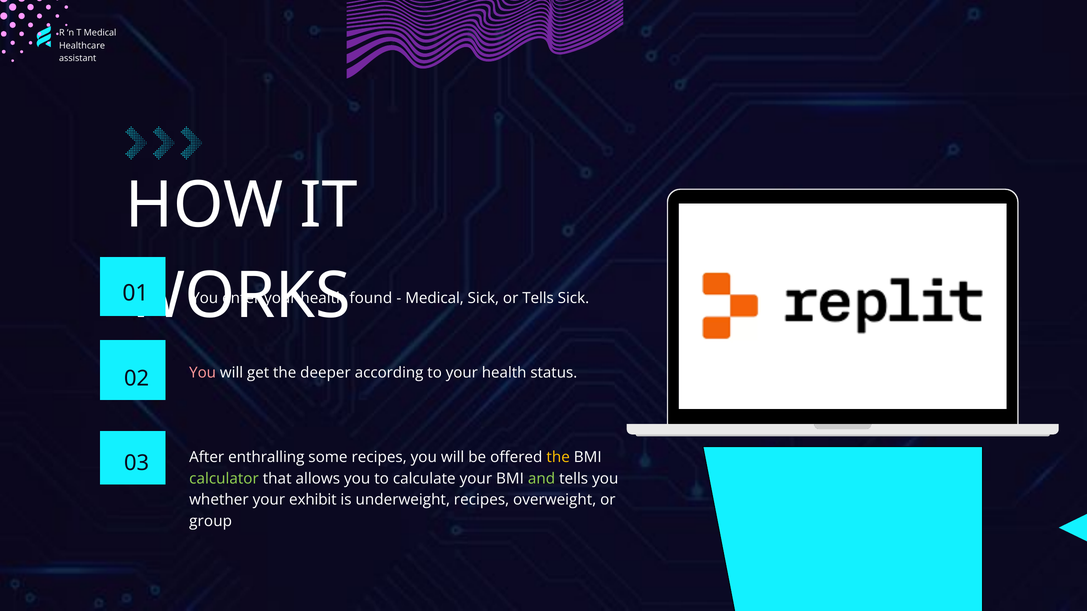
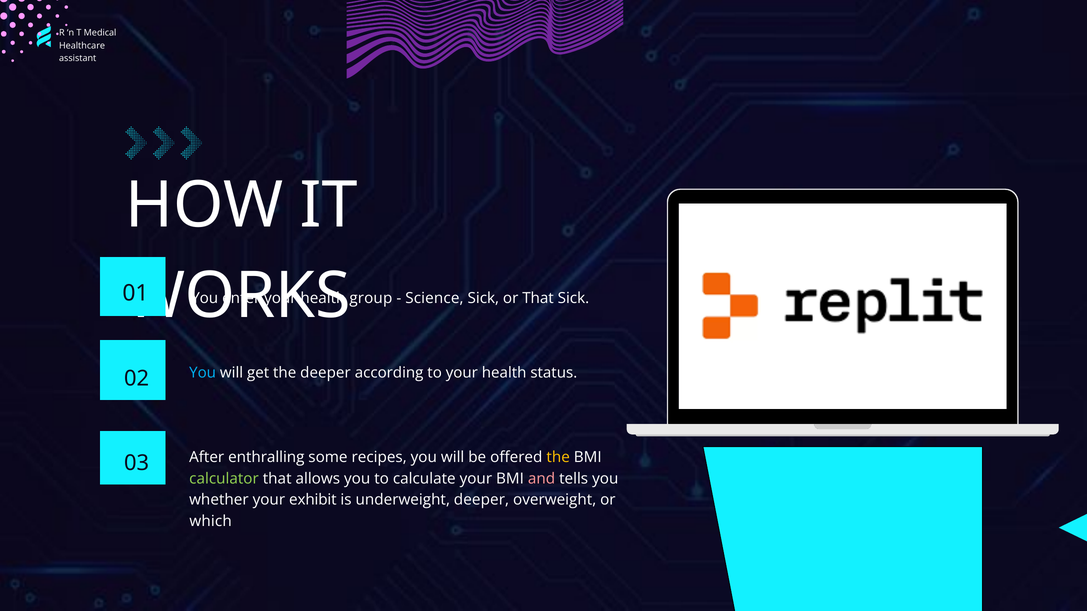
found: found -> group
Medical at (435, 298): Medical -> Science
or Tells: Tells -> That
You at (203, 373) colour: pink -> light blue
and colour: light green -> pink
underweight recipes: recipes -> deeper
group: group -> which
